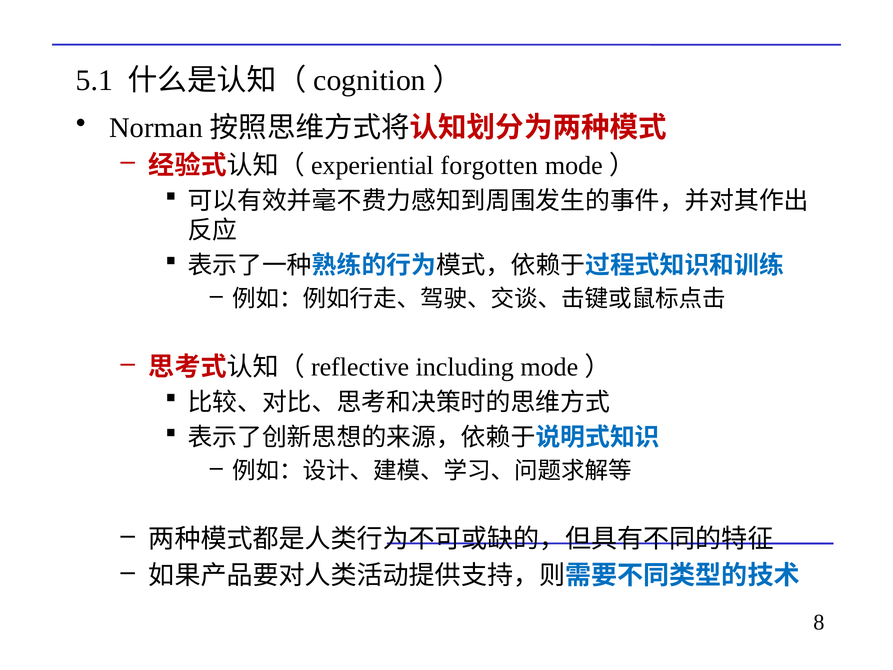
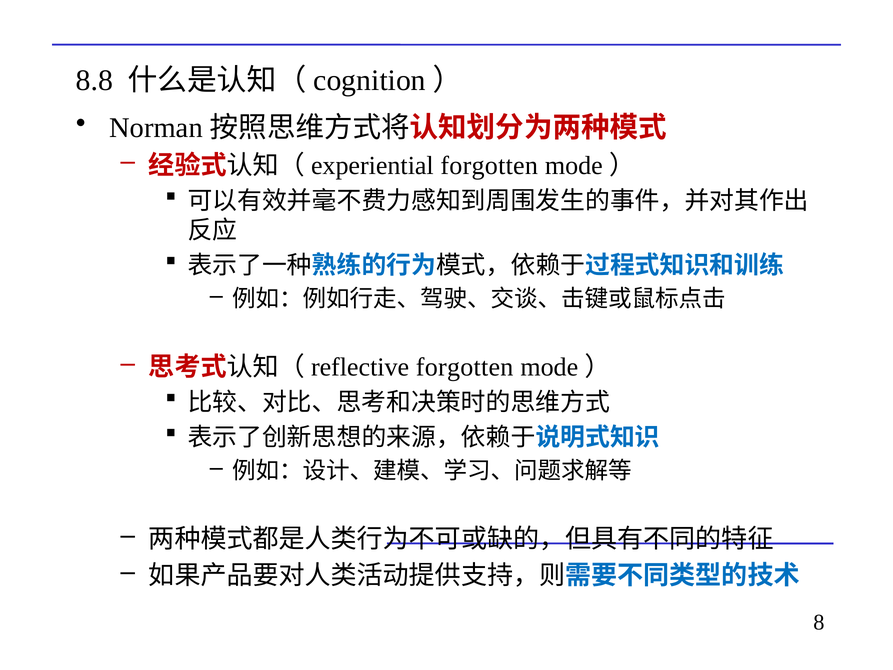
5.1: 5.1 -> 8.8
including at (465, 367): including -> forgotten
